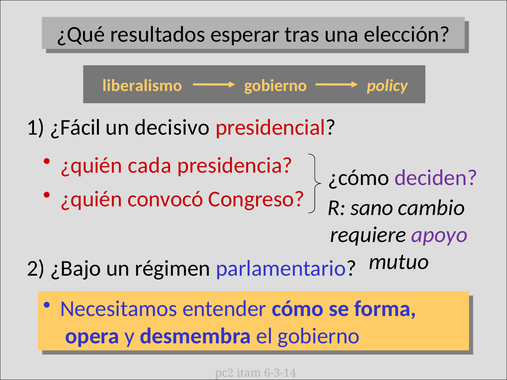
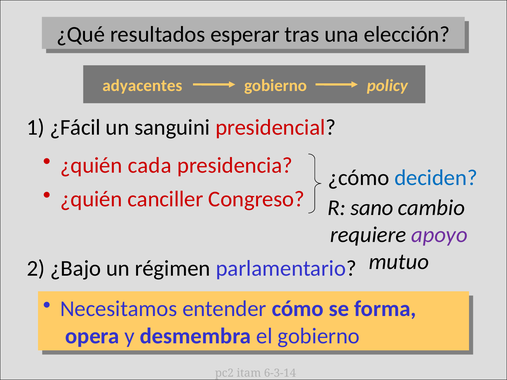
liberalismo: liberalismo -> adyacentes
decisivo: decisivo -> sanguini
deciden colour: purple -> blue
convocó: convocó -> canciller
